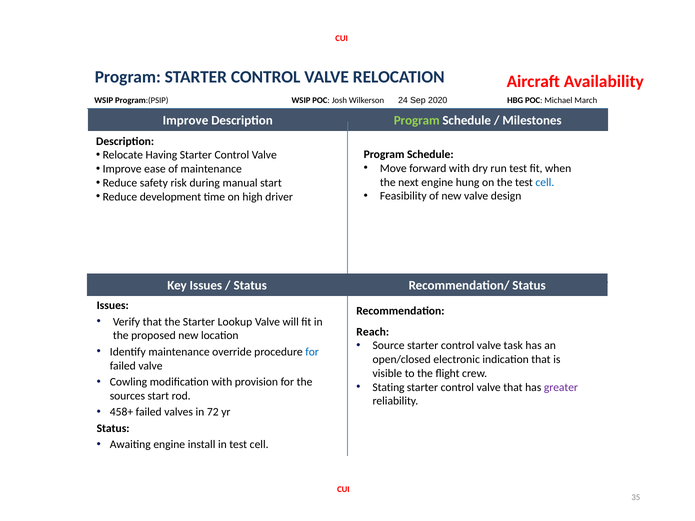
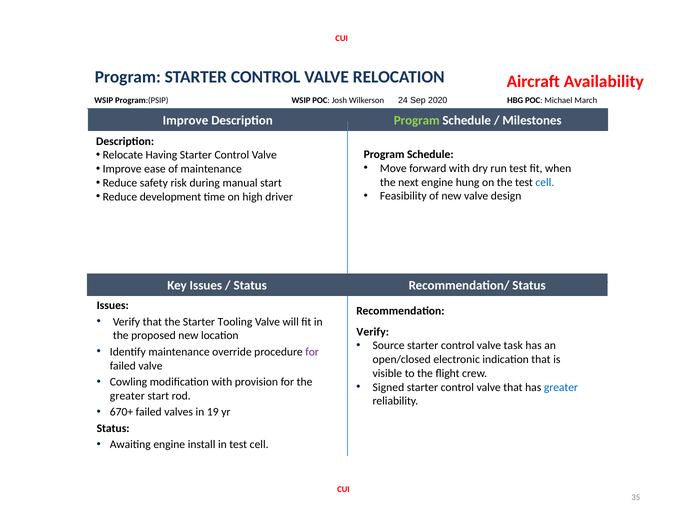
Lookup: Lookup -> Tooling
Reach at (373, 332): Reach -> Verify
for at (312, 352) colour: blue -> purple
Stating: Stating -> Signed
greater at (561, 387) colour: purple -> blue
sources at (127, 396): sources -> greater
458+: 458+ -> 670+
72: 72 -> 19
